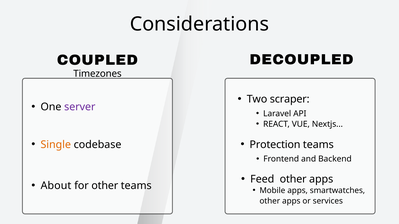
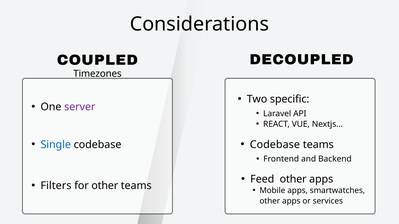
scraper: scraper -> specific
Single colour: orange -> blue
Protection at (275, 145): Protection -> Codebase
About: About -> Filters
